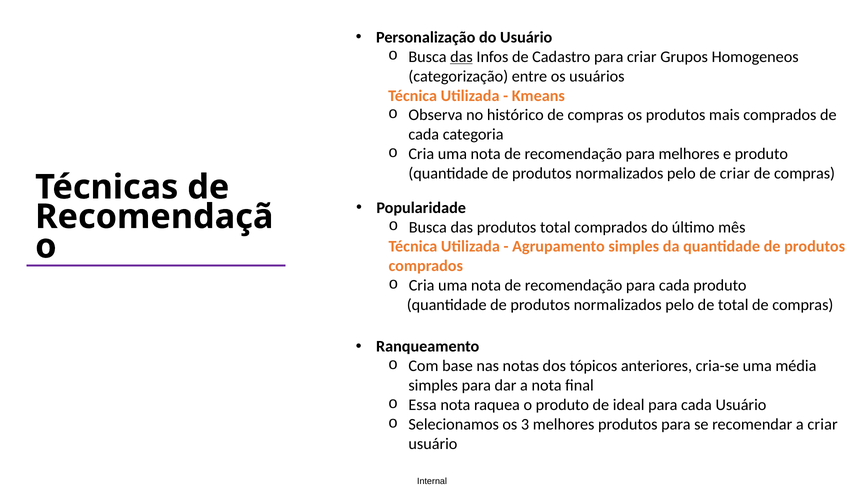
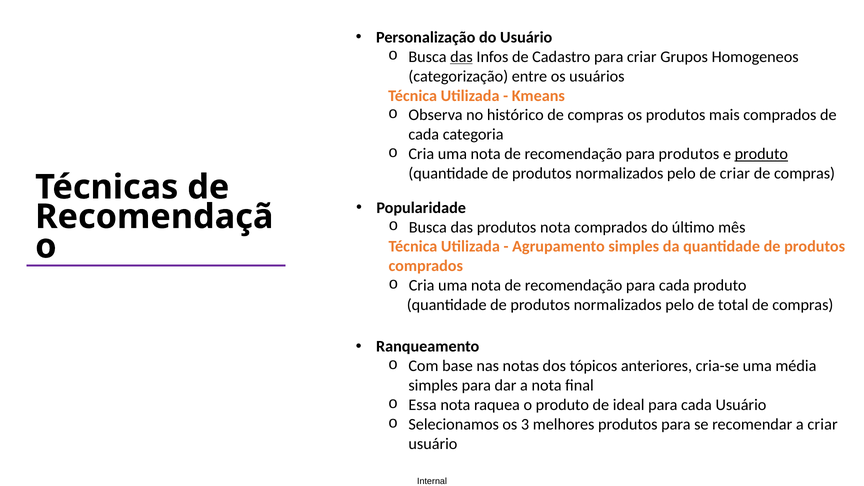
para melhores: melhores -> produtos
produto at (761, 154) underline: none -> present
produtos total: total -> nota
